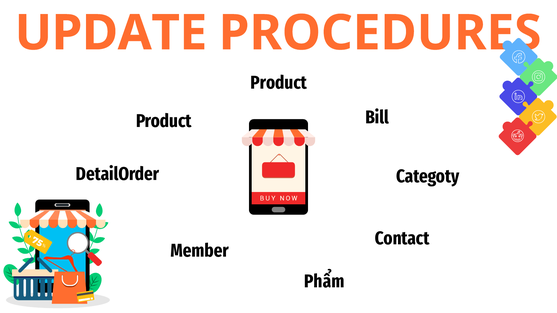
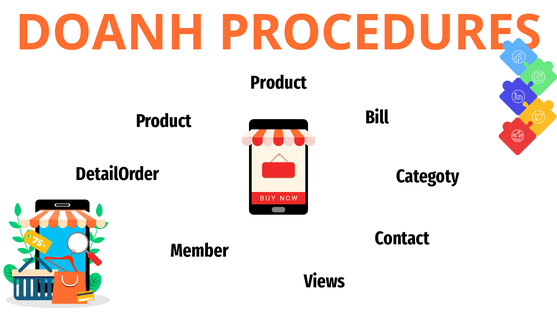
UPDATE: UPDATE -> DOANH
Phẩm: Phẩm -> Views
